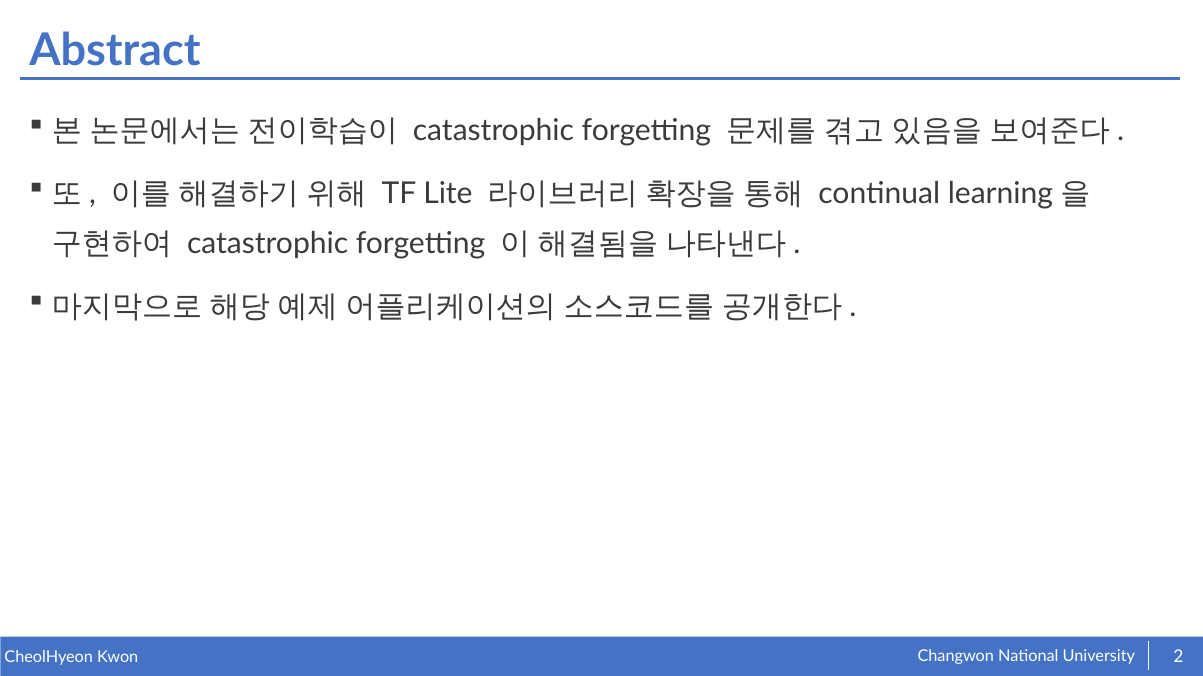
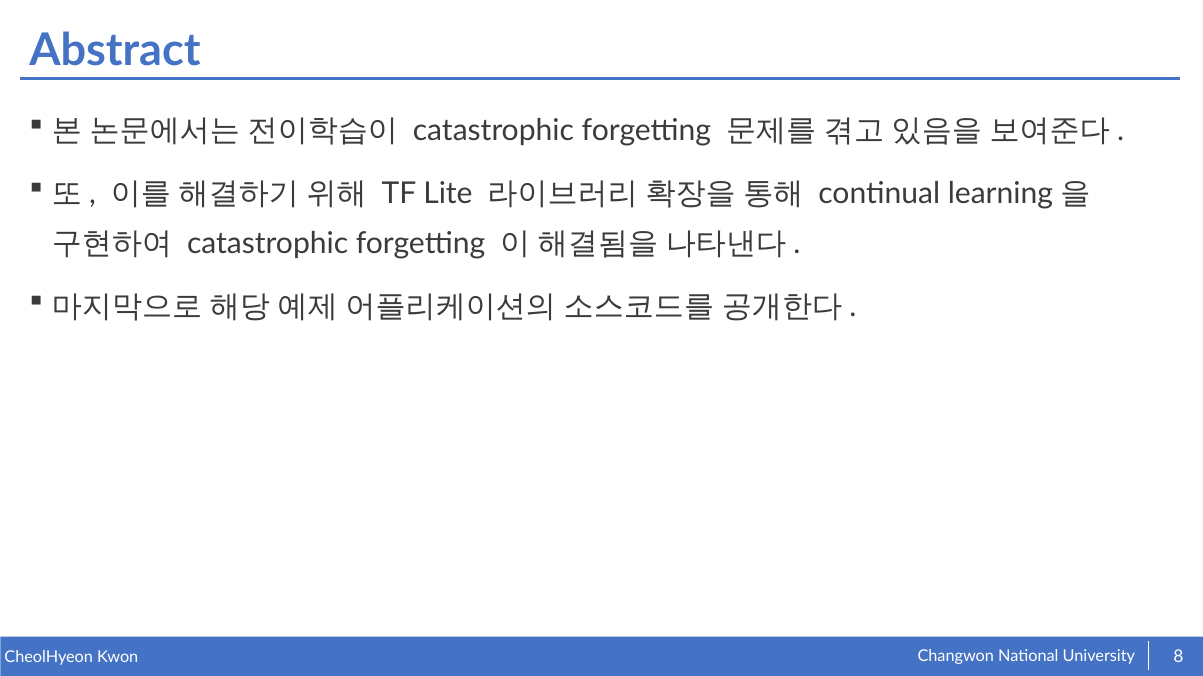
2: 2 -> 8
